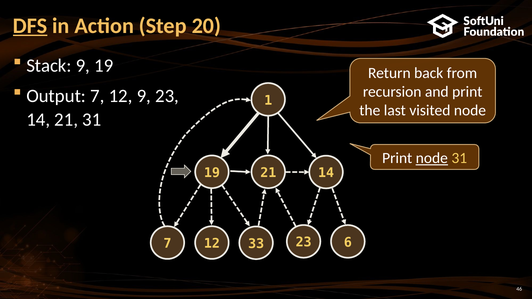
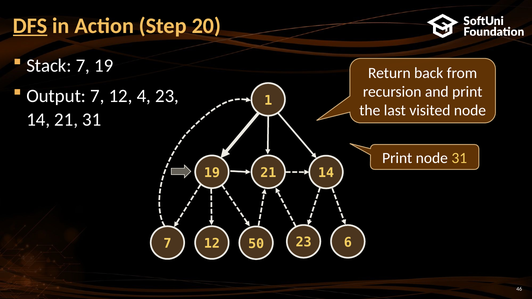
Stack 9: 9 -> 7
12 9: 9 -> 4
node at (432, 158) underline: present -> none
33: 33 -> 50
